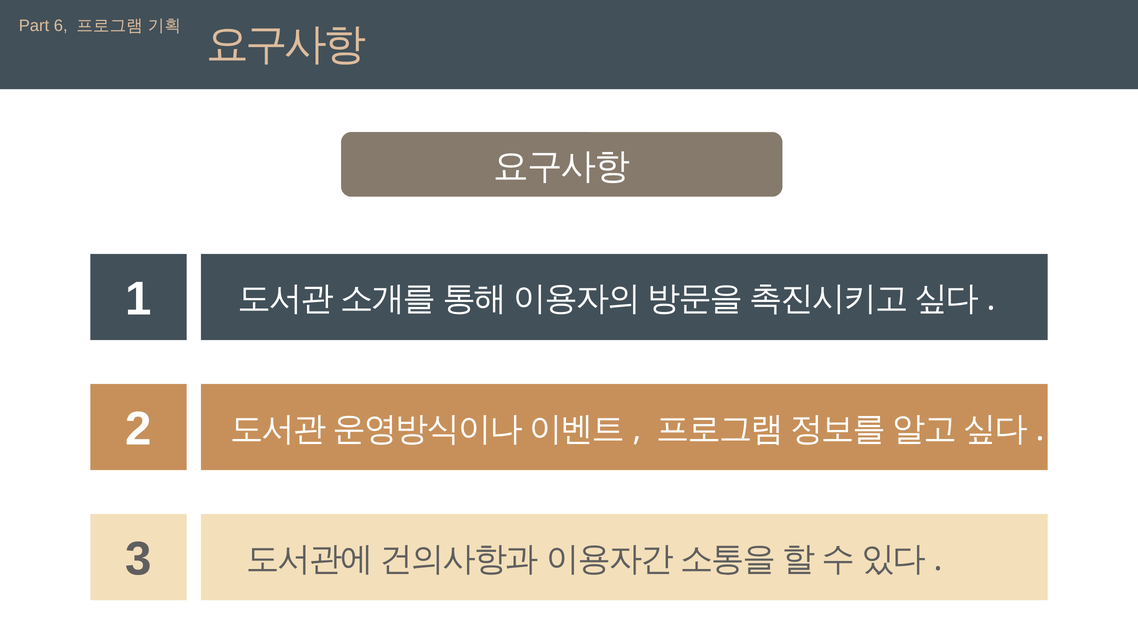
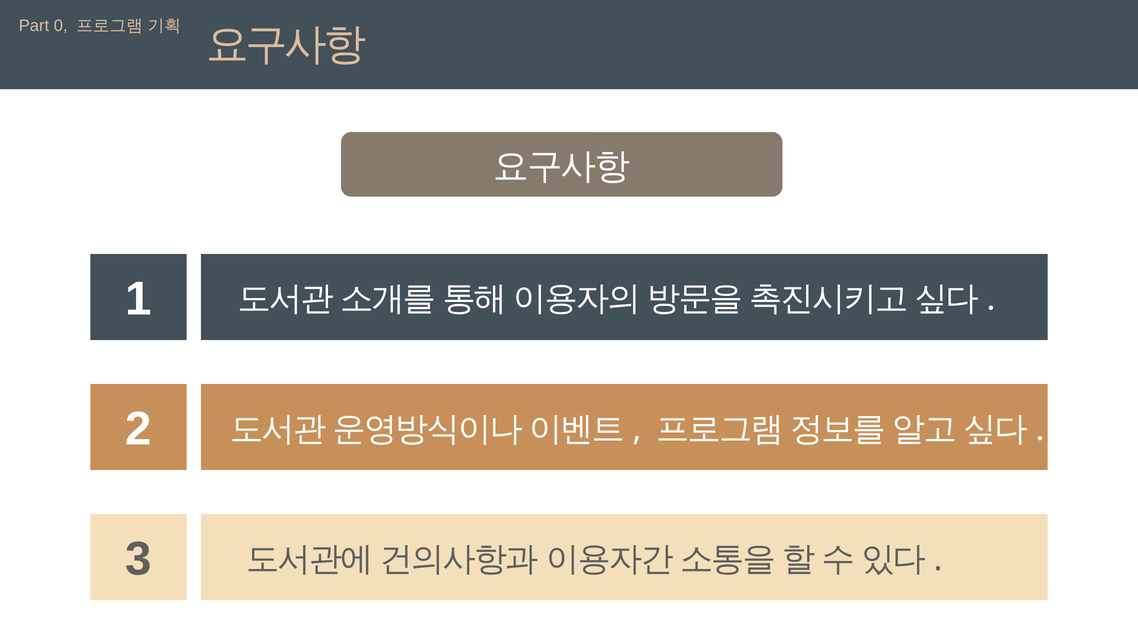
6: 6 -> 0
